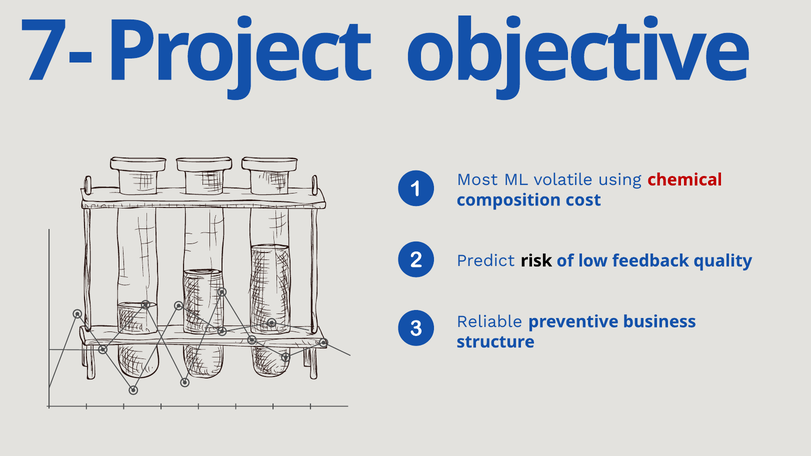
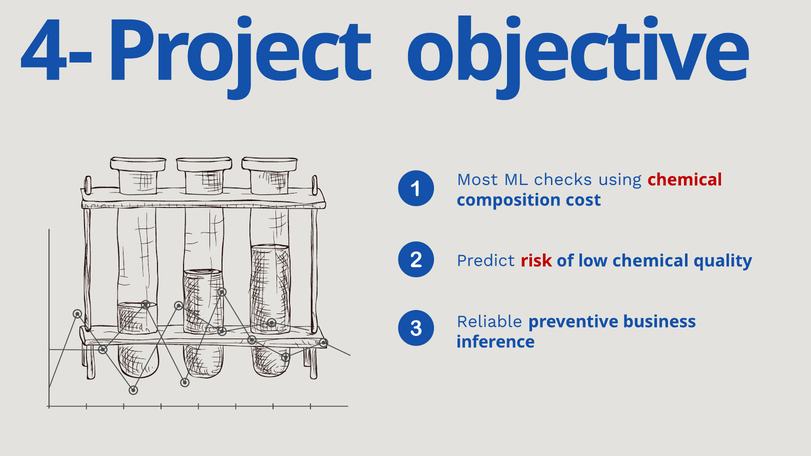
7-: 7- -> 4-
volatile: volatile -> checks
risk colour: black -> red
low feedback: feedback -> chemical
structure: structure -> inference
